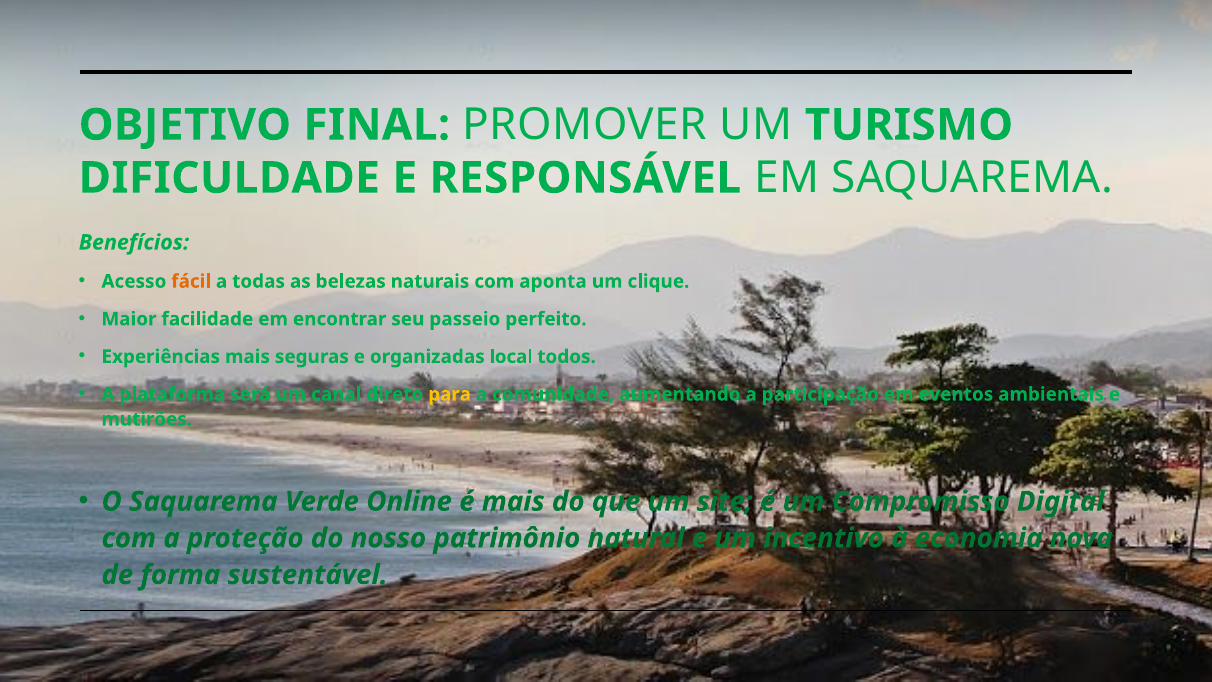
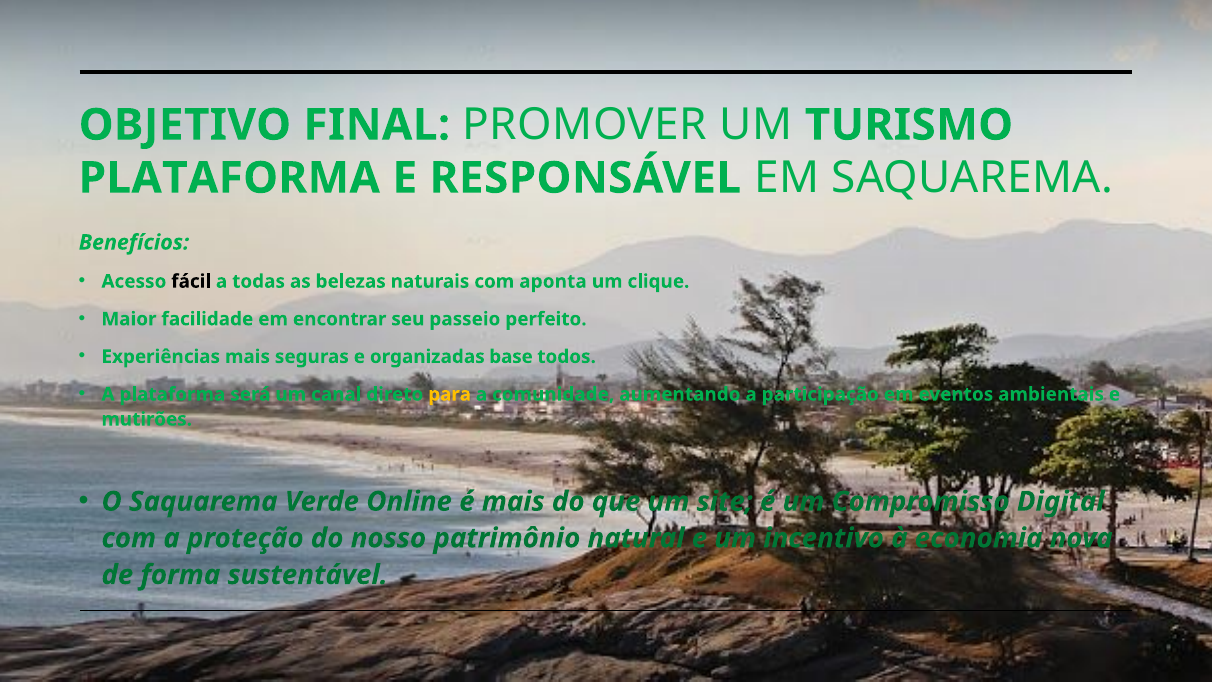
DIFICULDADE at (229, 178): DIFICULDADE -> PLATAFORMA
fácil colour: orange -> black
local: local -> base
